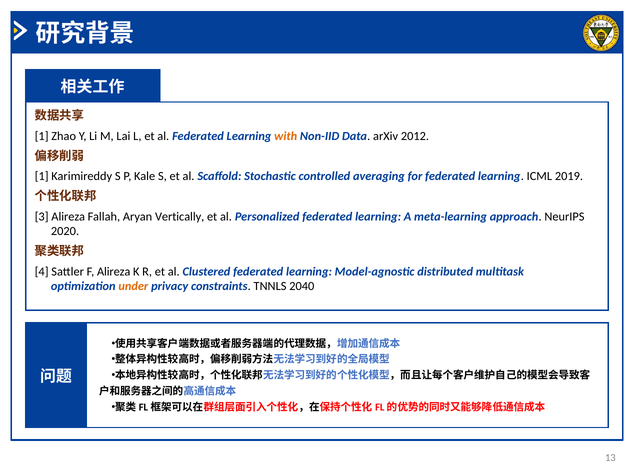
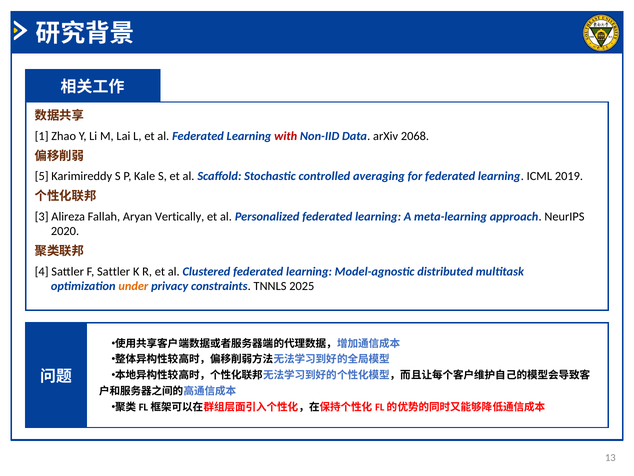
with colour: orange -> red
2012: 2012 -> 2068
1 at (42, 176): 1 -> 5
F Alireza: Alireza -> Sattler
2040: 2040 -> 2025
